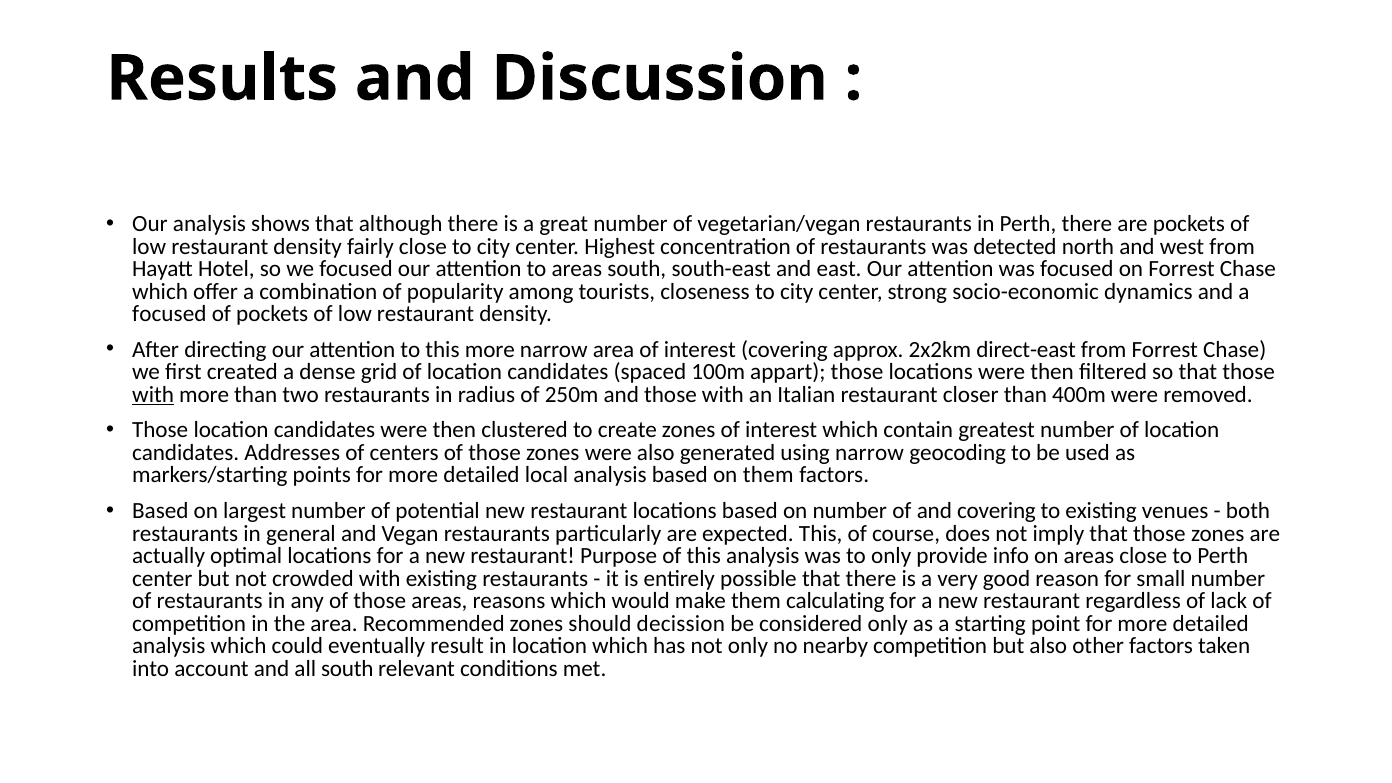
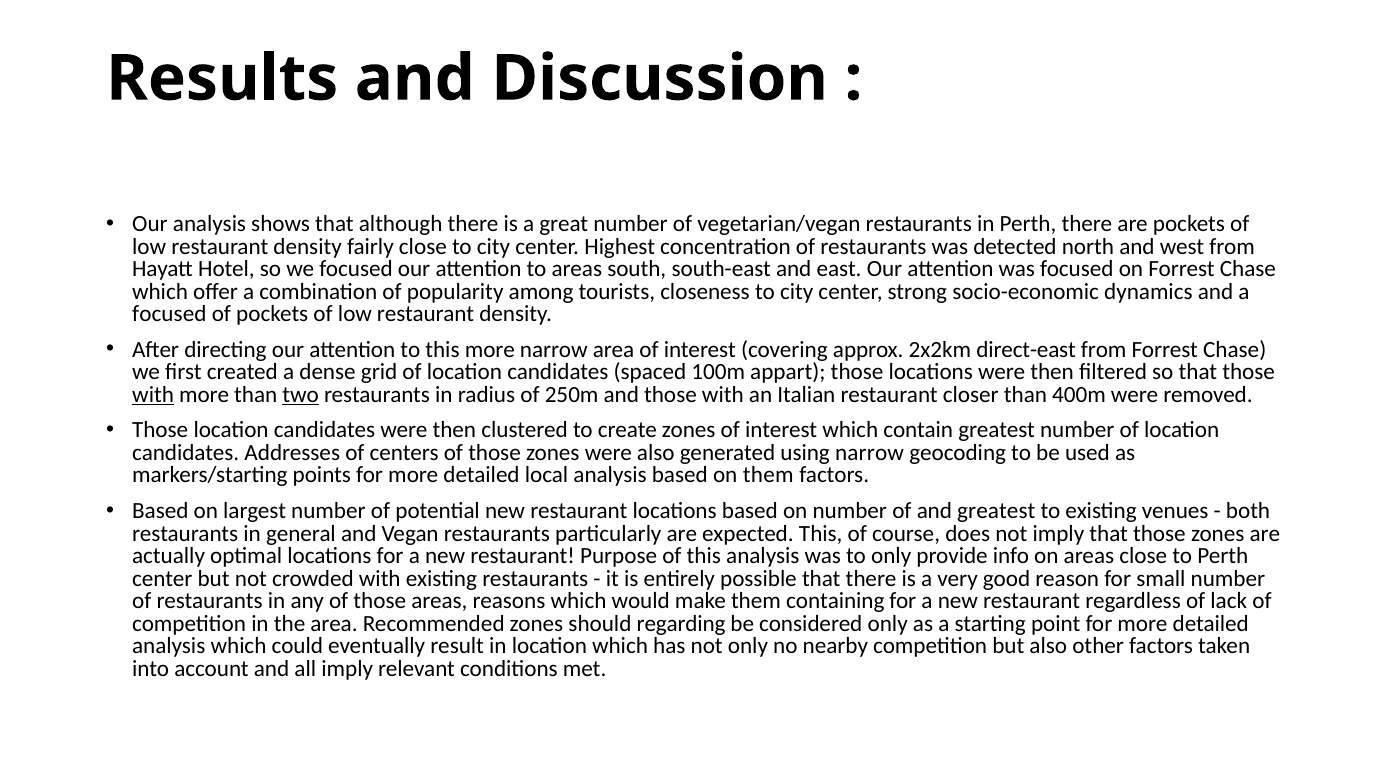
two underline: none -> present
and covering: covering -> greatest
calculating: calculating -> containing
decission: decission -> regarding
all south: south -> imply
